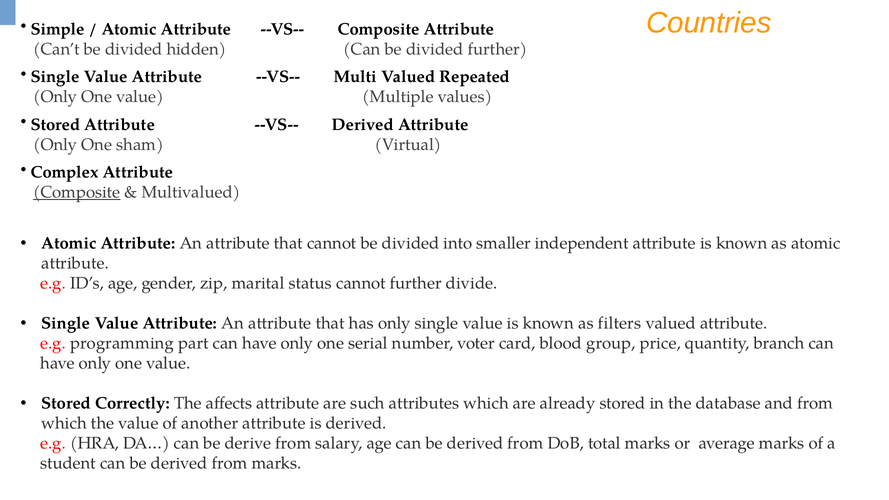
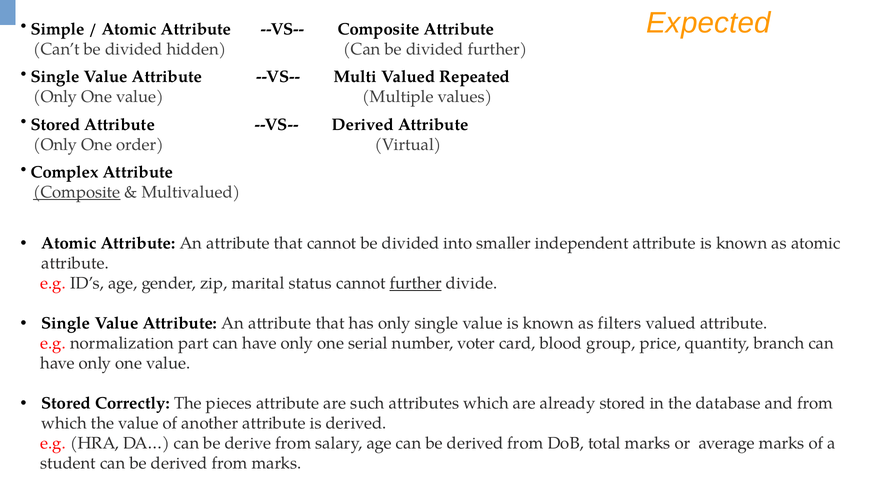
Countries: Countries -> Expected
sham: sham -> order
further at (416, 283) underline: none -> present
programming: programming -> normalization
affects: affects -> pieces
